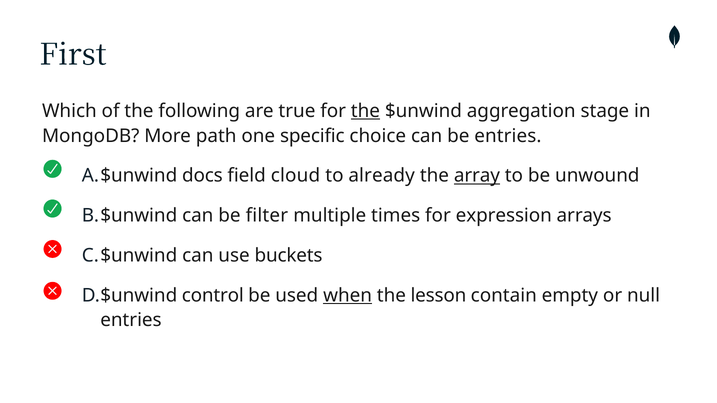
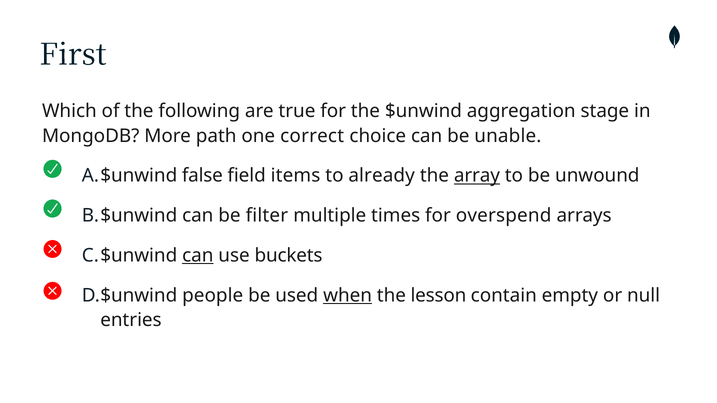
the at (365, 111) underline: present -> none
specific: specific -> correct
be entries: entries -> unable
docs: docs -> false
cloud: cloud -> items
expression: expression -> overspend
can at (198, 256) underline: none -> present
control: control -> people
